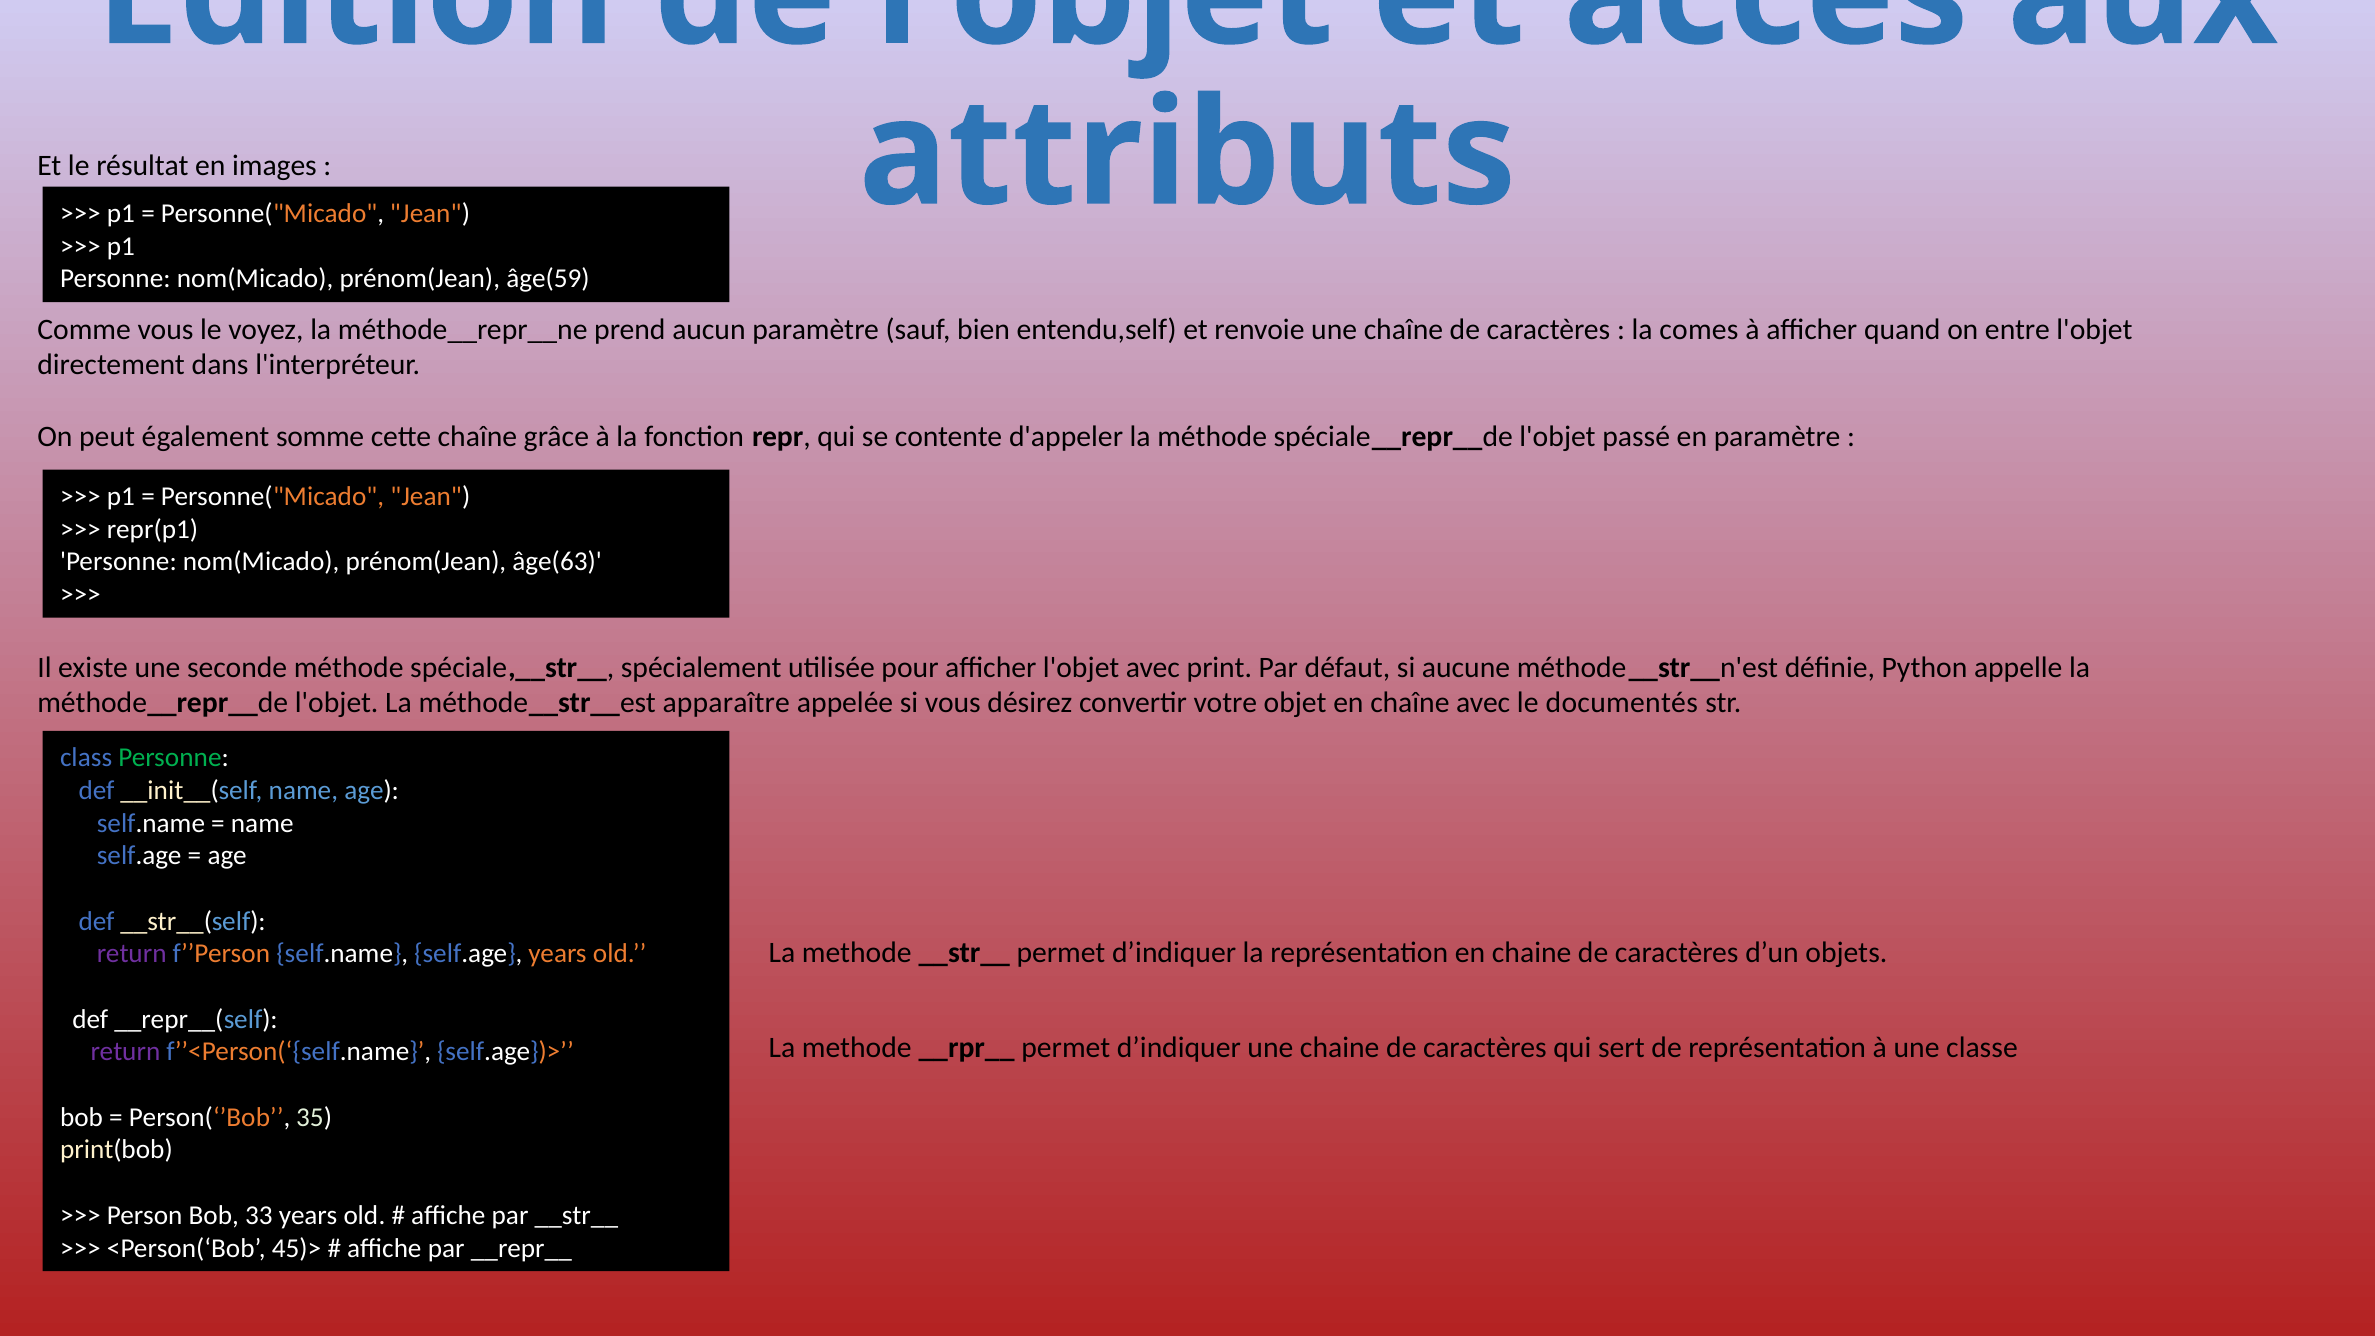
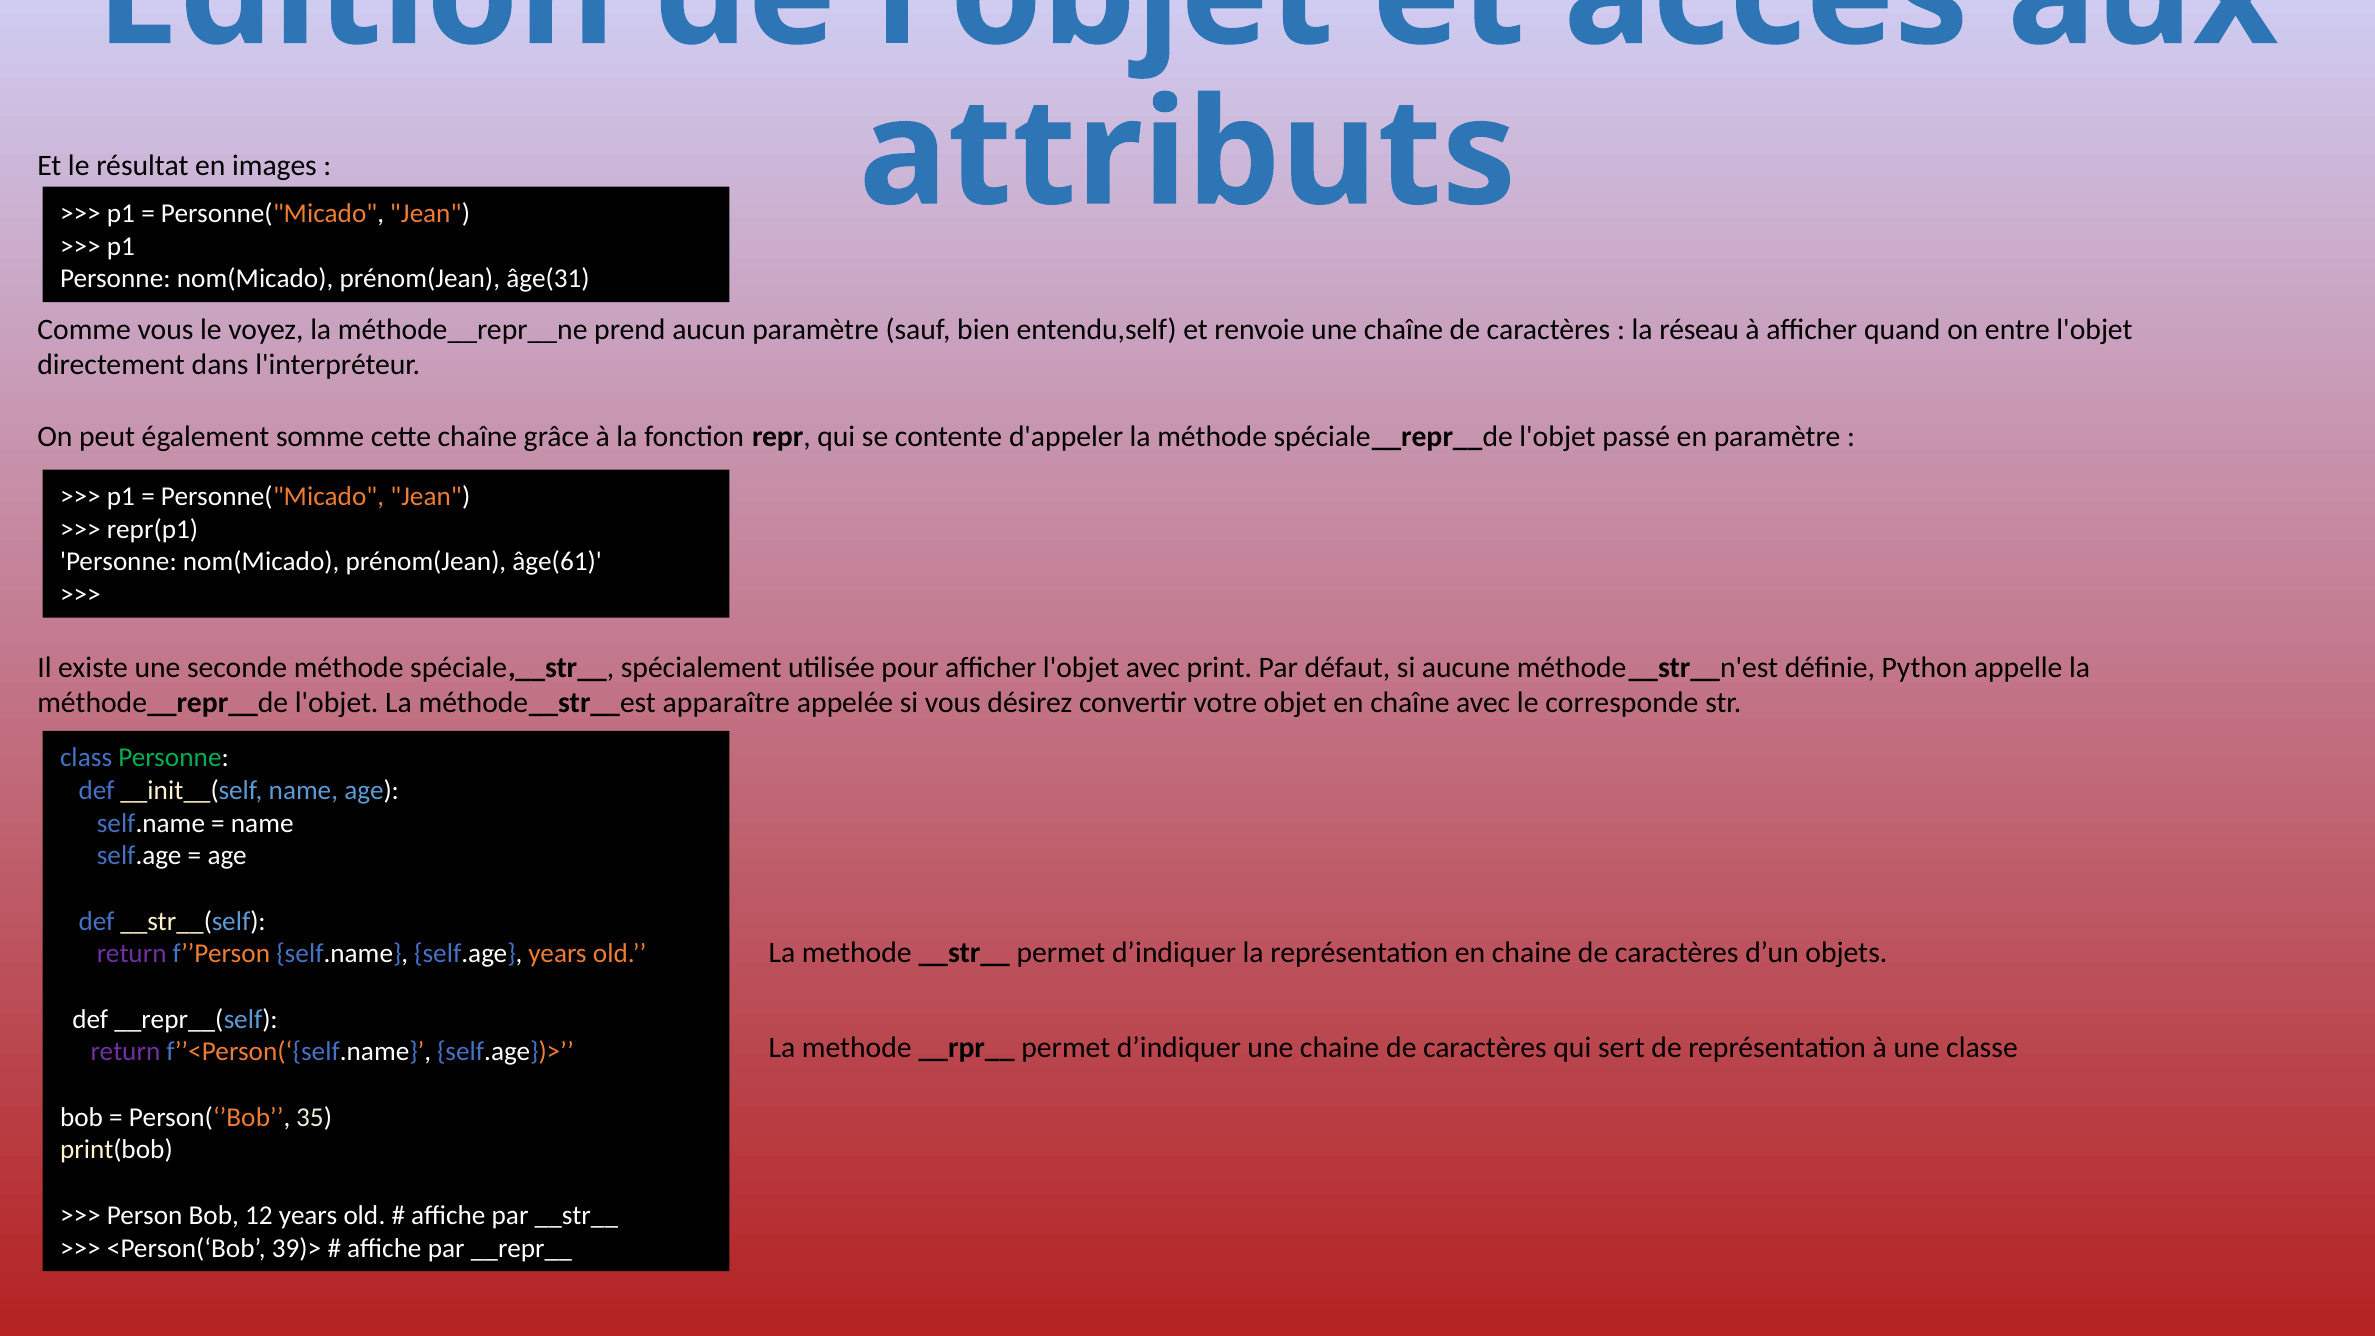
âge(59: âge(59 -> âge(31
comes: comes -> réseau
âge(63: âge(63 -> âge(61
documentés: documentés -> corresponde
33: 33 -> 12
45)>: 45)> -> 39)>
